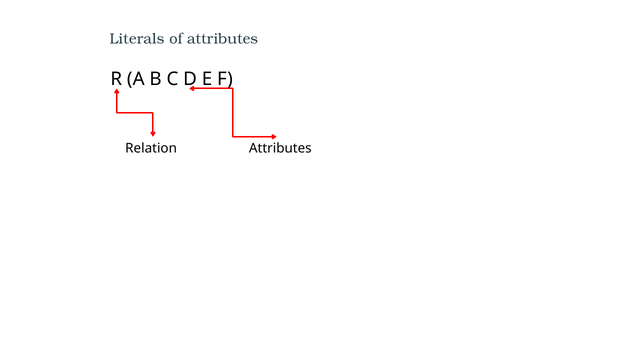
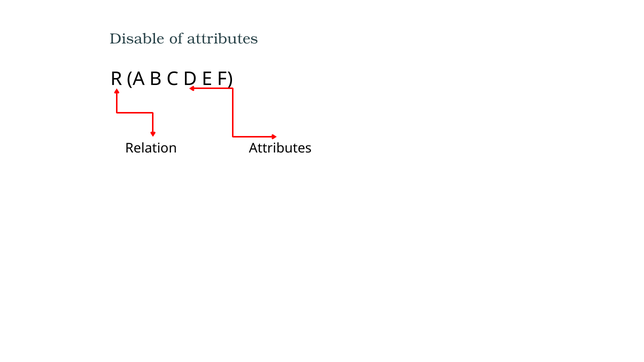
Literals: Literals -> Disable
